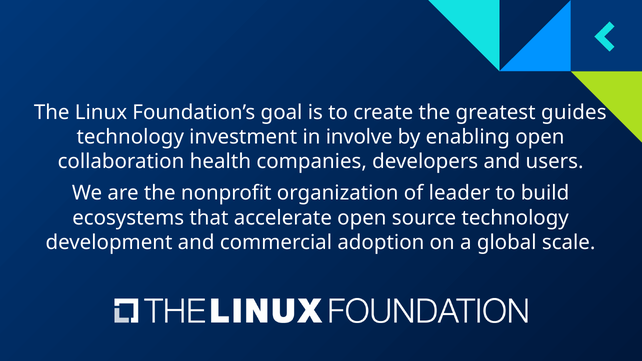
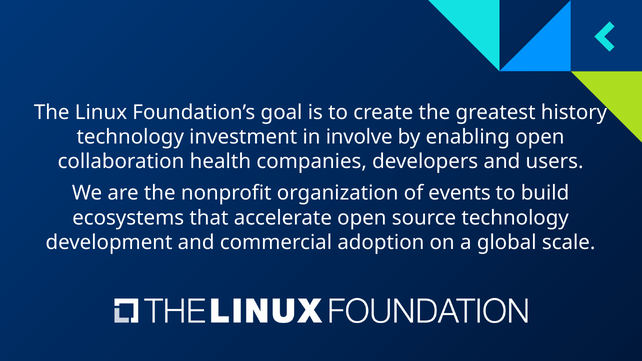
guides: guides -> history
leader: leader -> events
